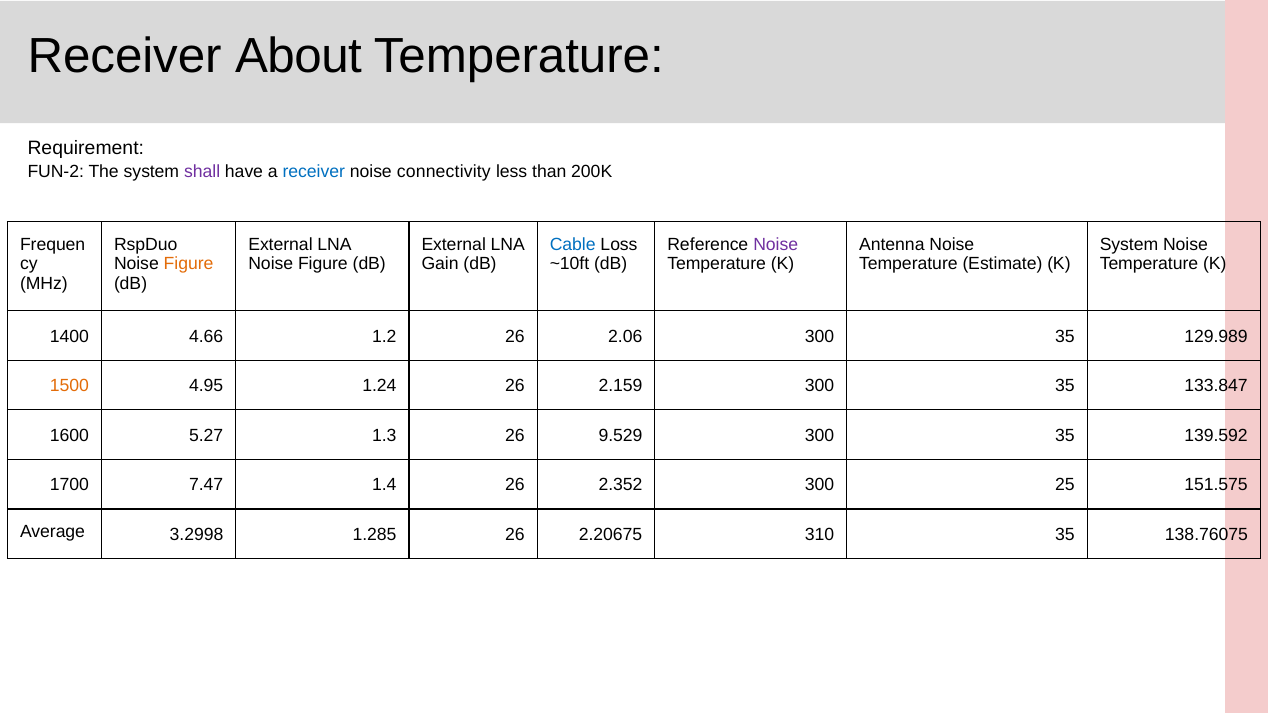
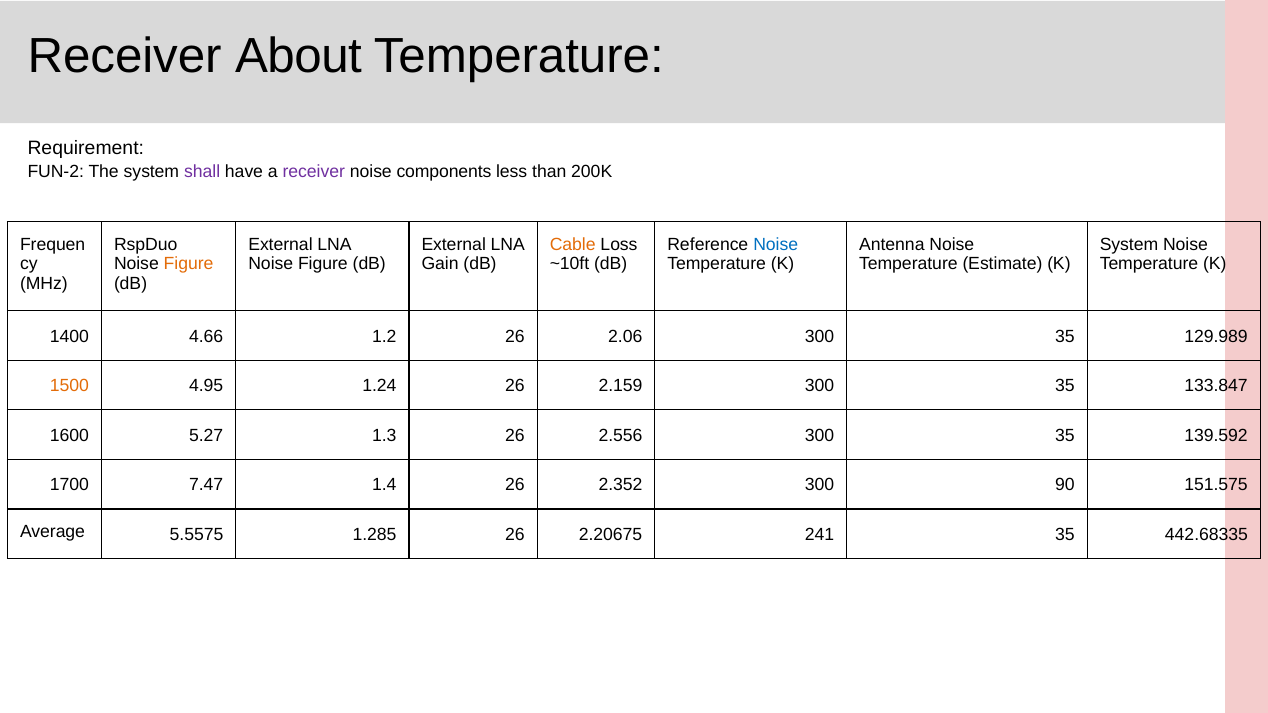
receiver at (314, 172) colour: blue -> purple
connectivity: connectivity -> components
Cable colour: blue -> orange
Noise at (776, 245) colour: purple -> blue
9.529: 9.529 -> 2.556
25: 25 -> 90
3.2998: 3.2998 -> 5.5575
310: 310 -> 241
138.76075: 138.76075 -> 442.68335
